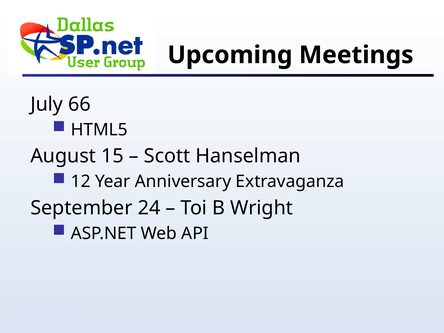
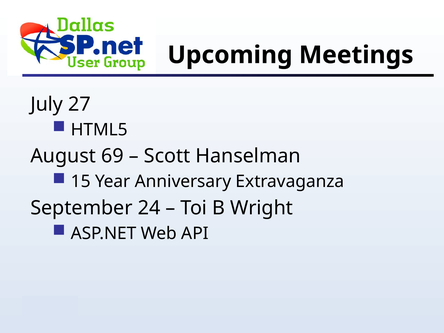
66: 66 -> 27
15: 15 -> 69
12: 12 -> 15
